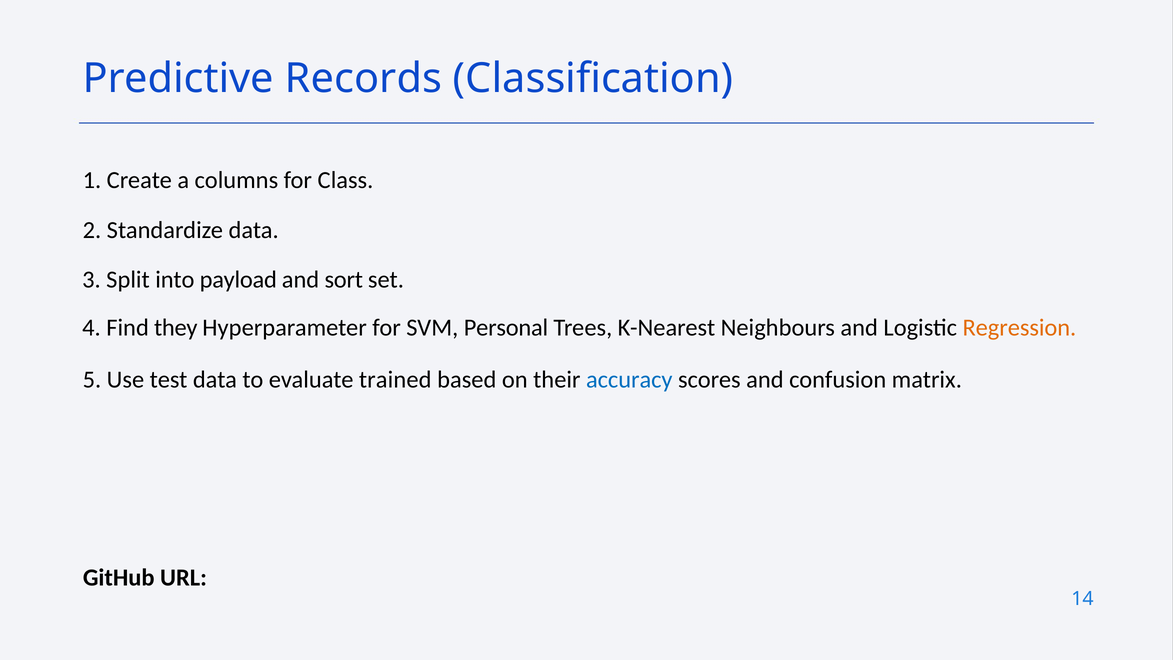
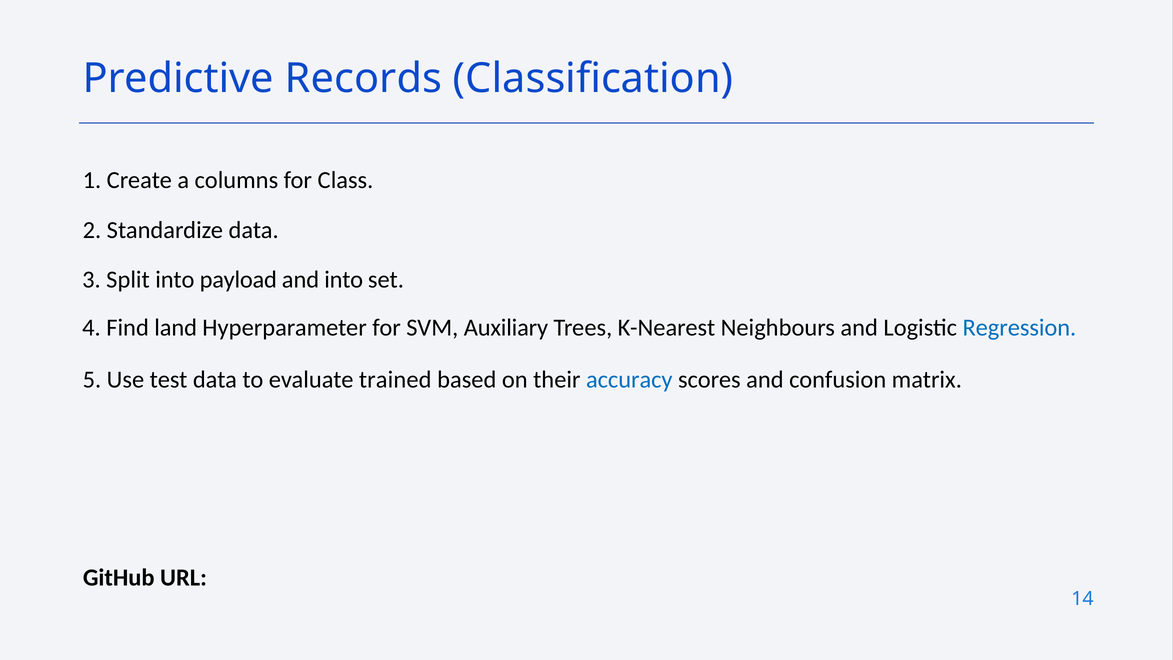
and sort: sort -> into
they: they -> land
Personal: Personal -> Auxiliary
Regression colour: orange -> blue
